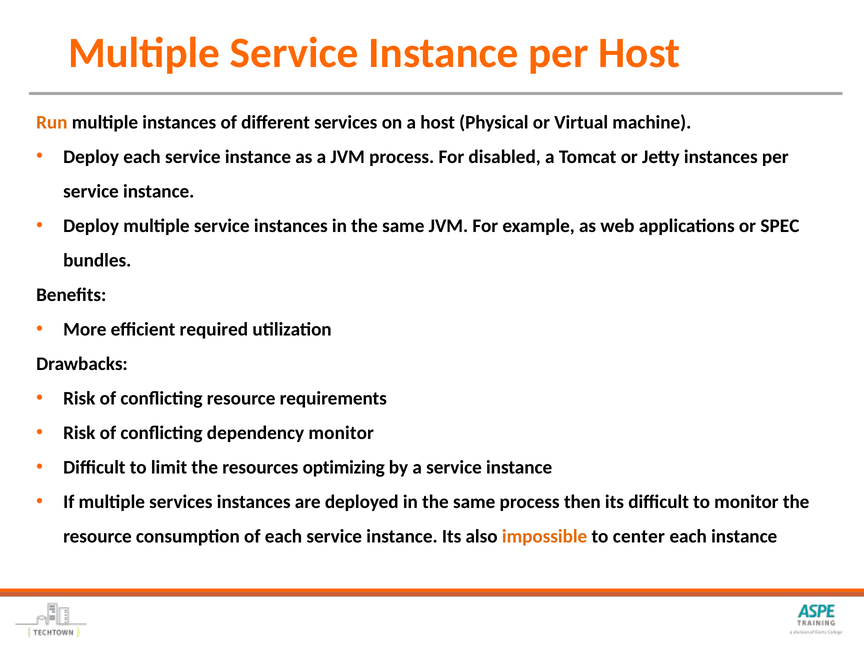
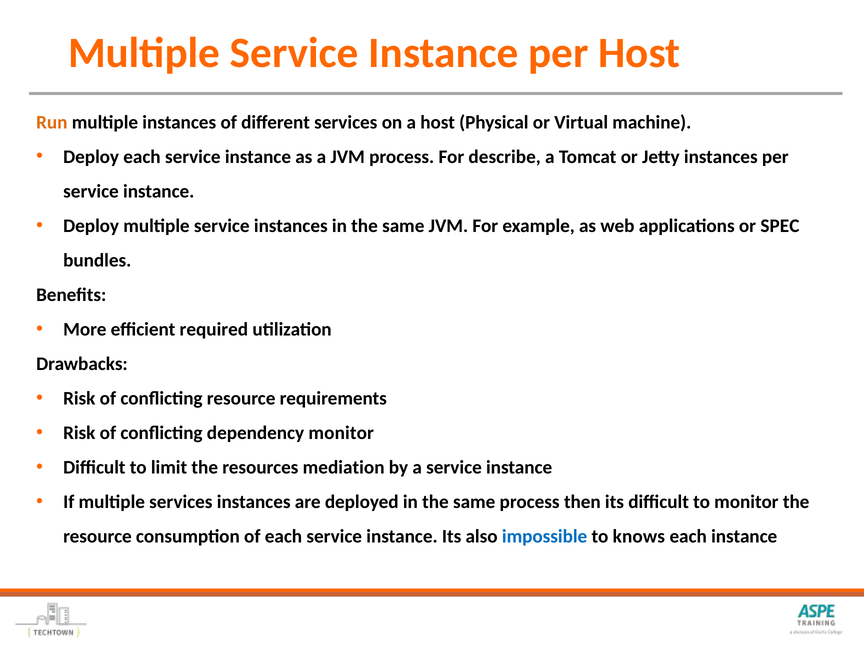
disabled: disabled -> describe
optimizing: optimizing -> mediation
impossible colour: orange -> blue
center: center -> knows
